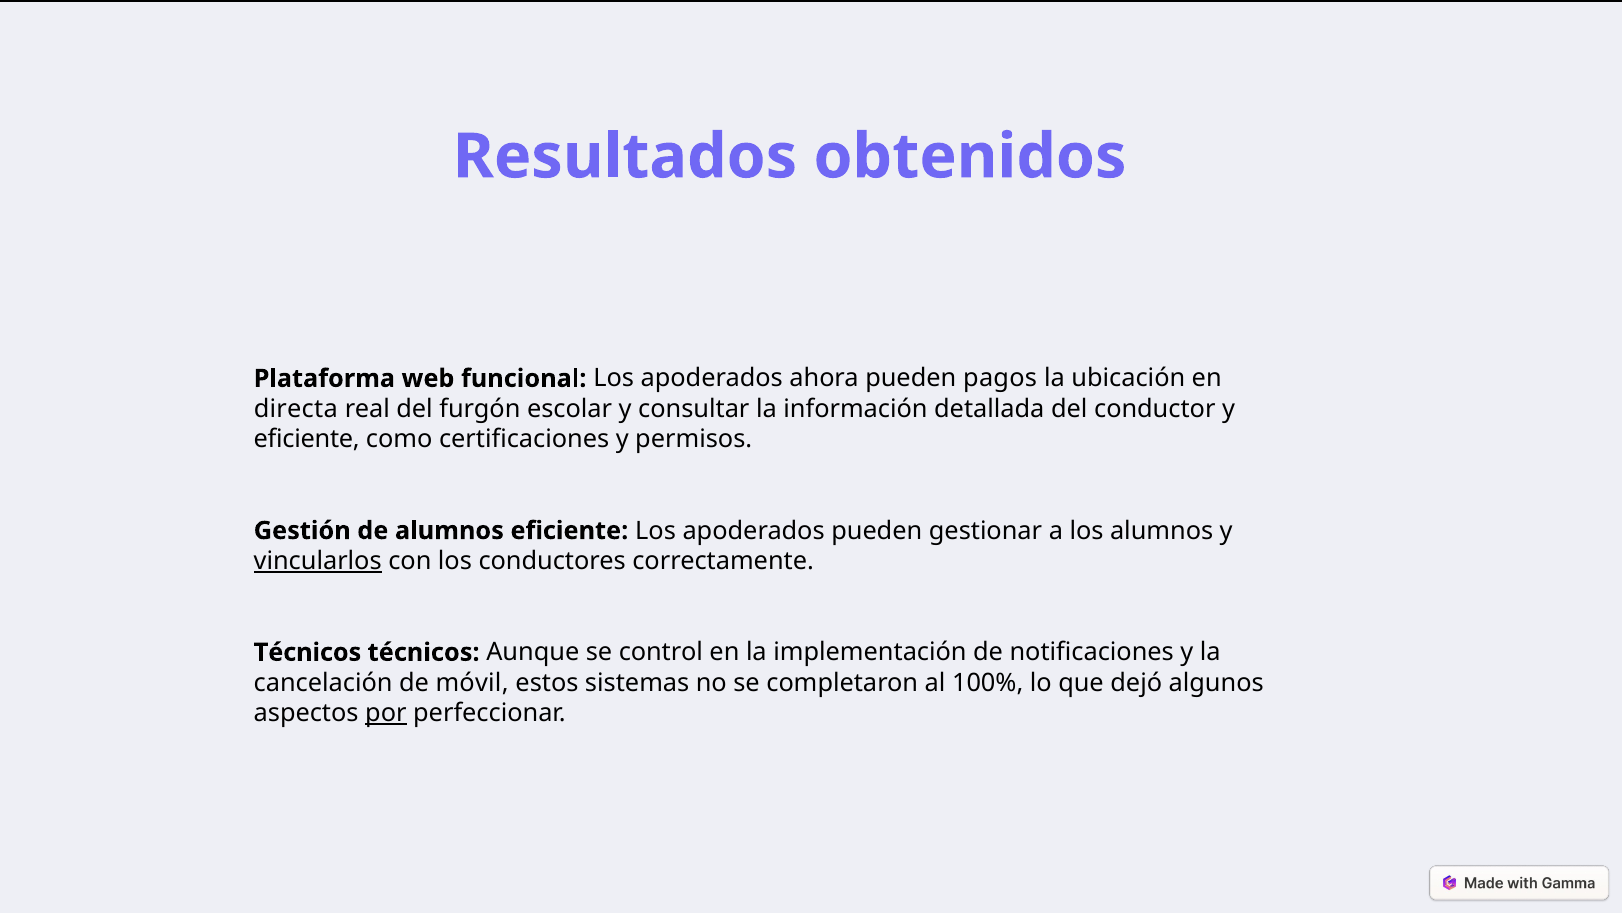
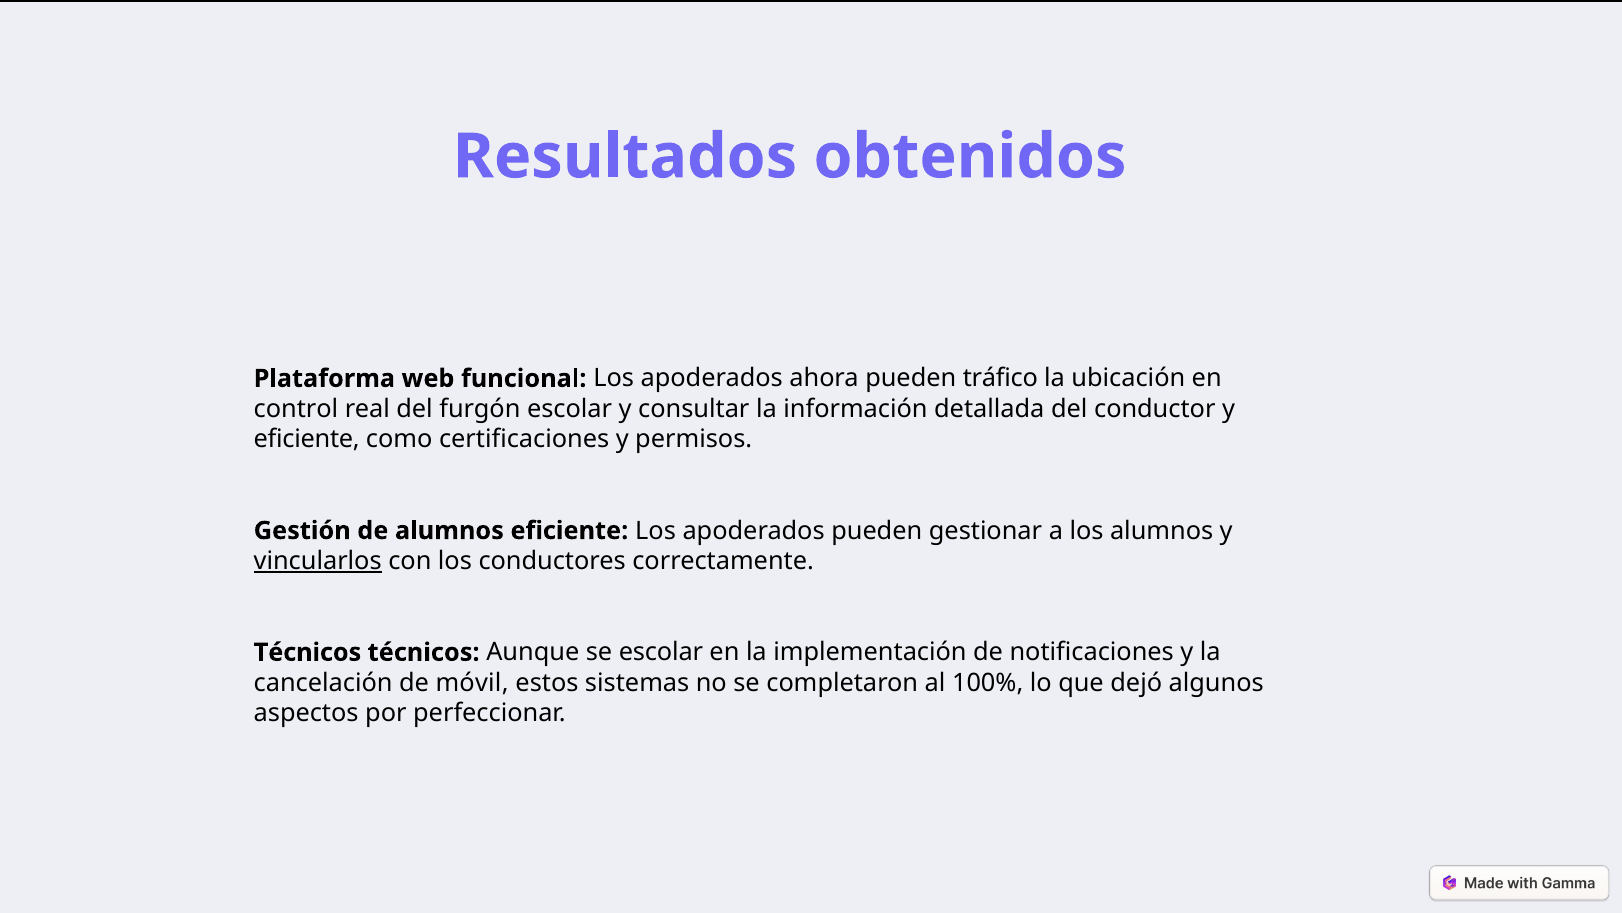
pagos: pagos -> tráfico
directa: directa -> control
se control: control -> escolar
por underline: present -> none
